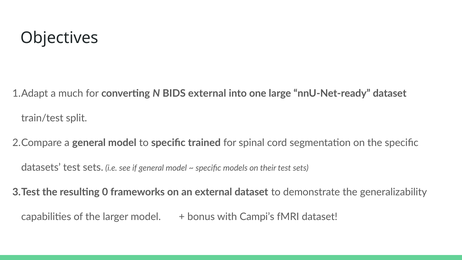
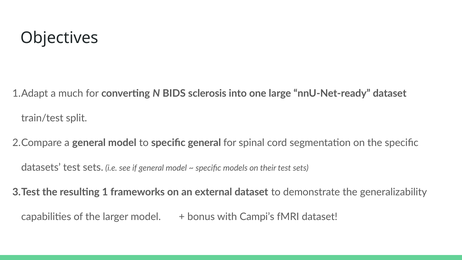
BIDS external: external -> sclerosis
specific trained: trained -> general
0: 0 -> 1
